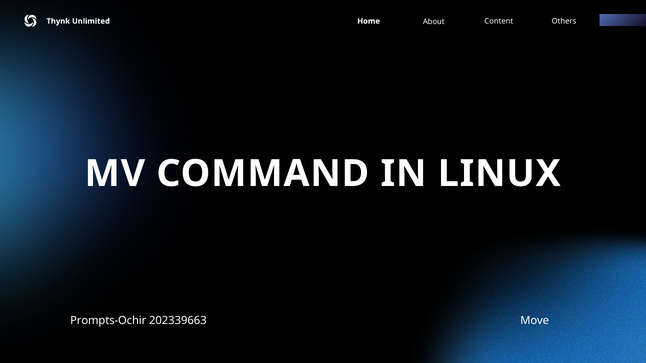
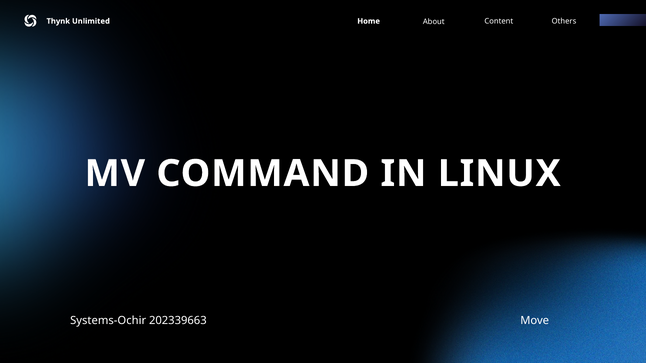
Prompts-Ochir: Prompts-Ochir -> Systems-Ochir
